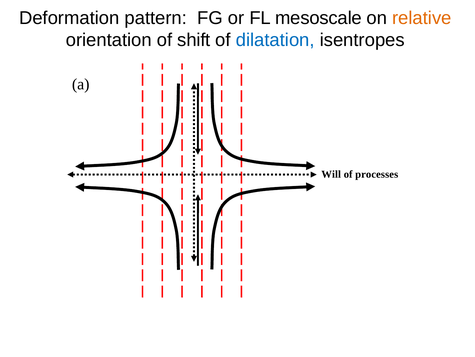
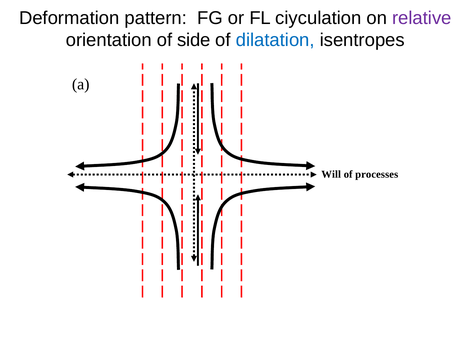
mesoscale: mesoscale -> ciyculation
relative colour: orange -> purple
shift: shift -> side
